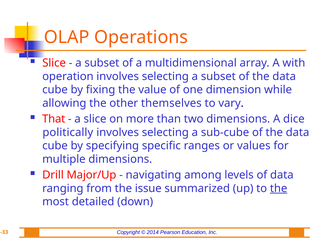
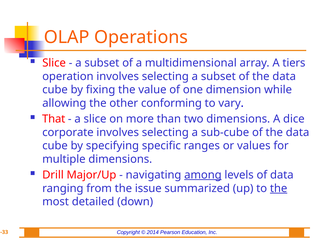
with: with -> tiers
themselves: themselves -> conforming
politically: politically -> corporate
among underline: none -> present
